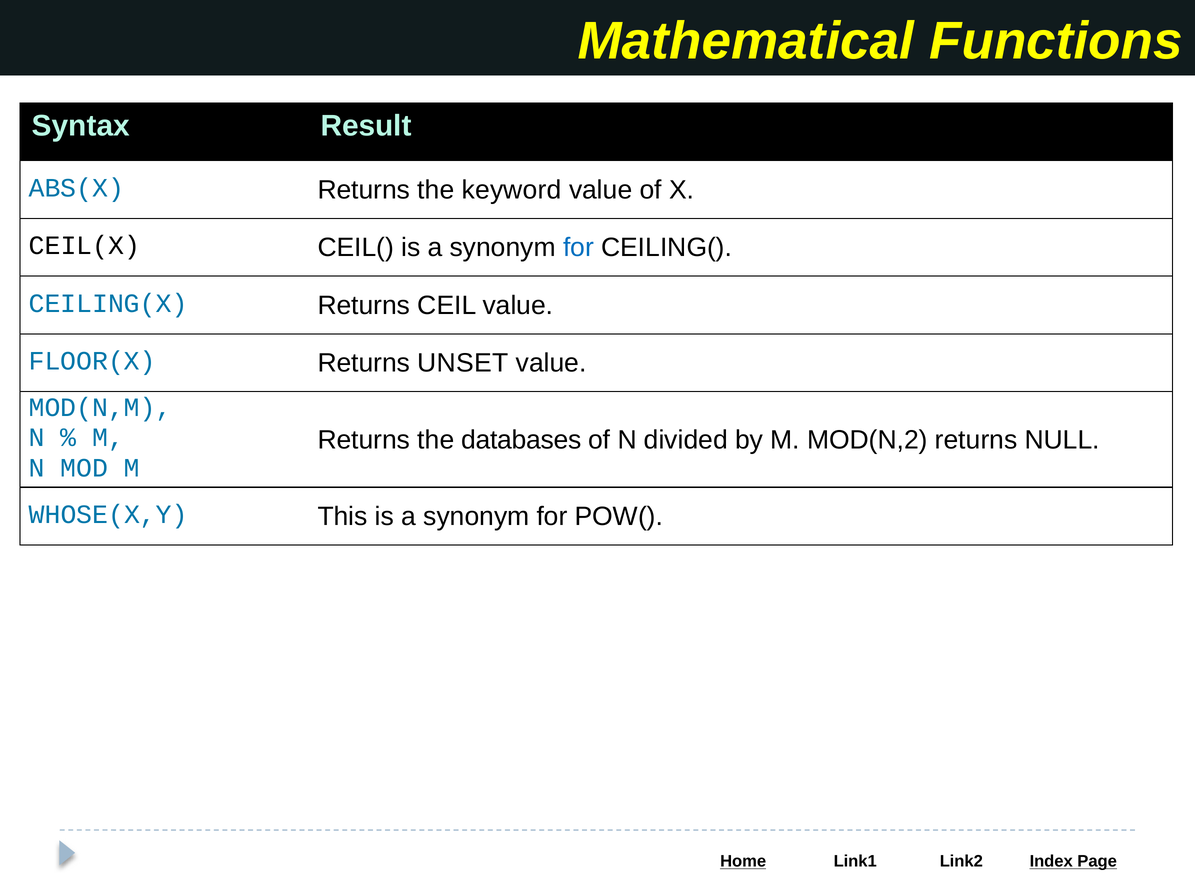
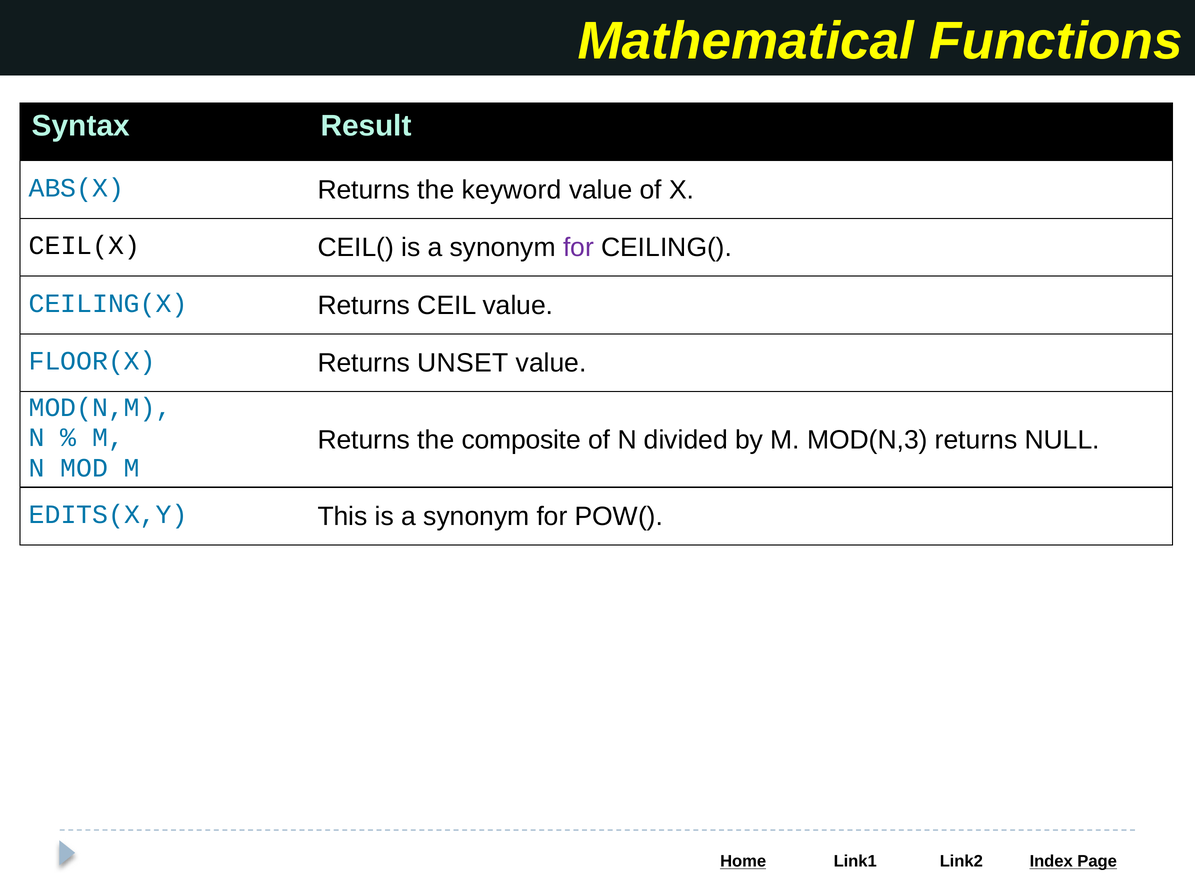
for at (578, 248) colour: blue -> purple
databases: databases -> composite
MOD(N,2: MOD(N,2 -> MOD(N,3
WHOSE(X,Y: WHOSE(X,Y -> EDITS(X,Y
